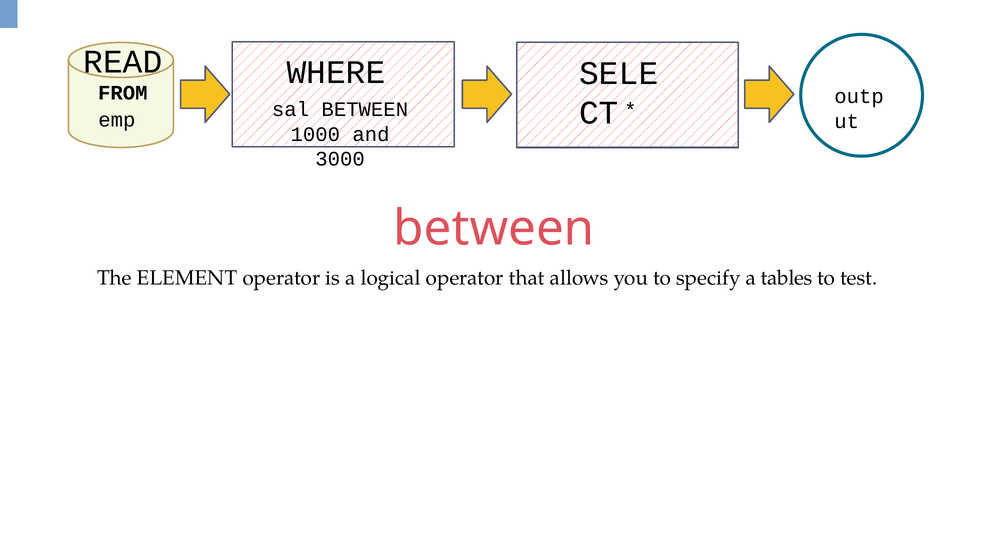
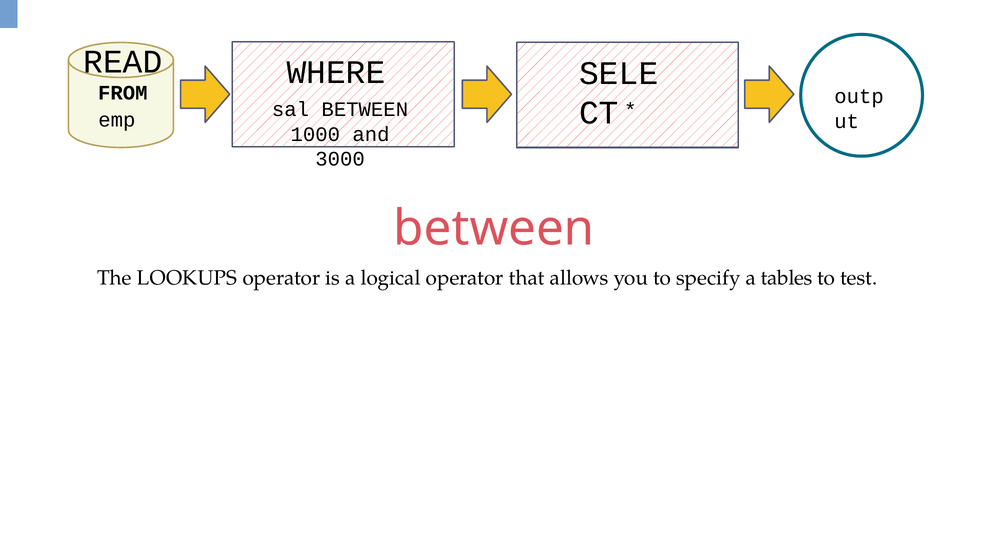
ELEMENT: ELEMENT -> LOOKUPS
